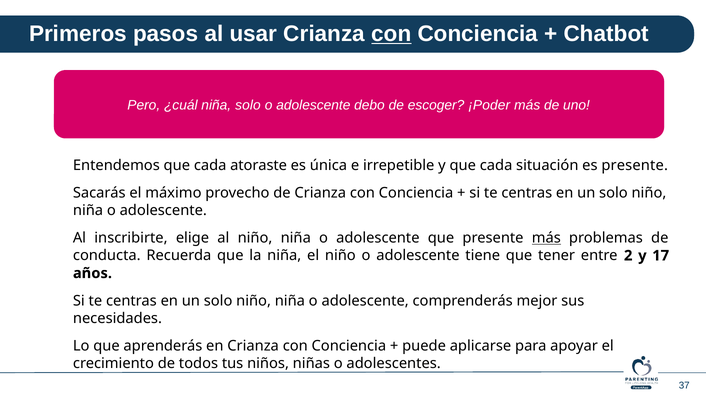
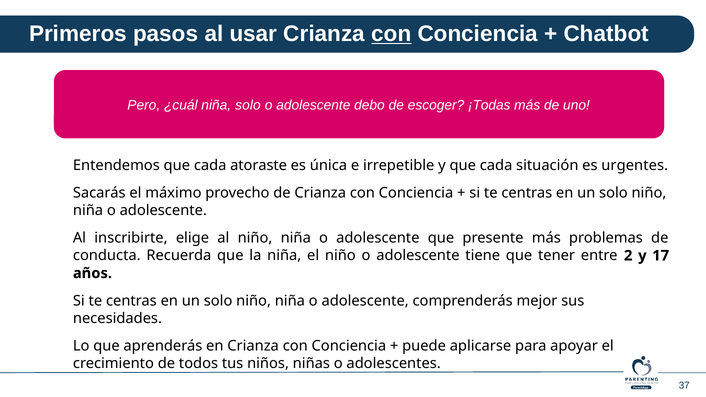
¡Poder: ¡Poder -> ¡Todas
es presente: presente -> urgentes
más at (546, 238) underline: present -> none
